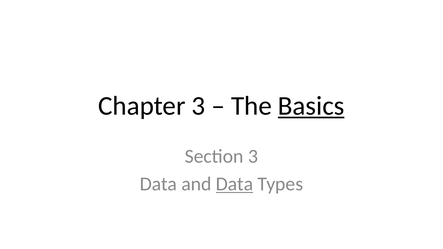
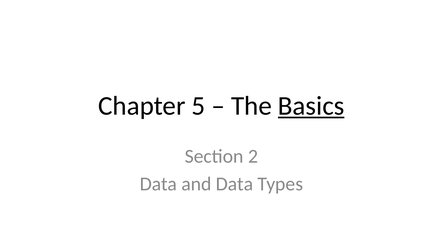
Chapter 3: 3 -> 5
Section 3: 3 -> 2
Data at (235, 184) underline: present -> none
